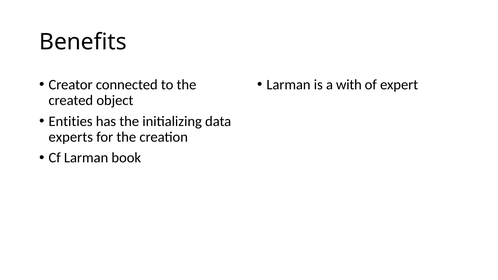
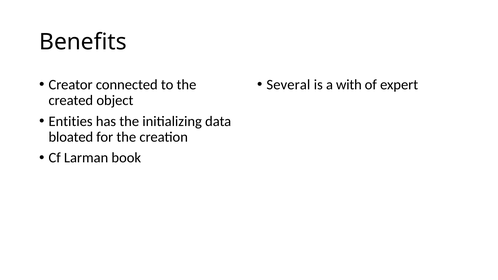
Larman at (288, 85): Larman -> Several
experts: experts -> bloated
